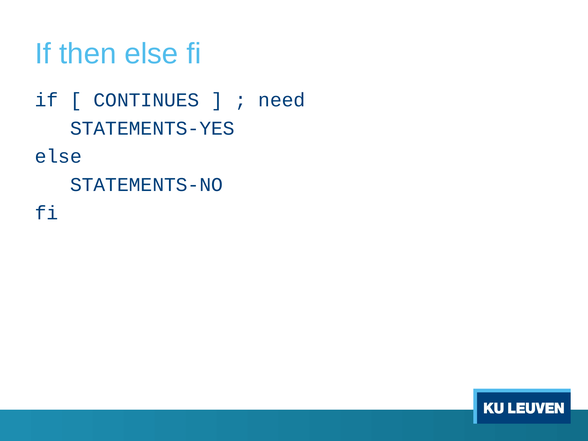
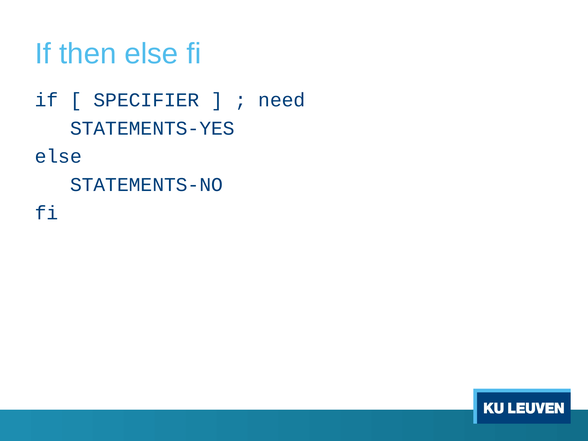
CONTINUES: CONTINUES -> SPECIFIER
